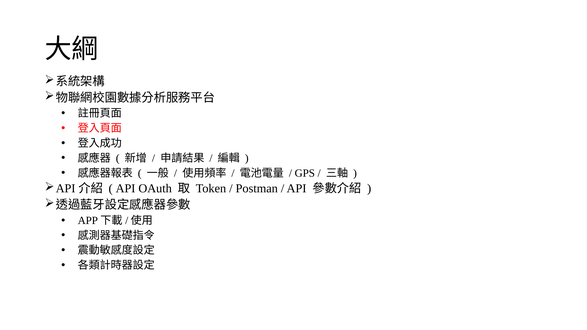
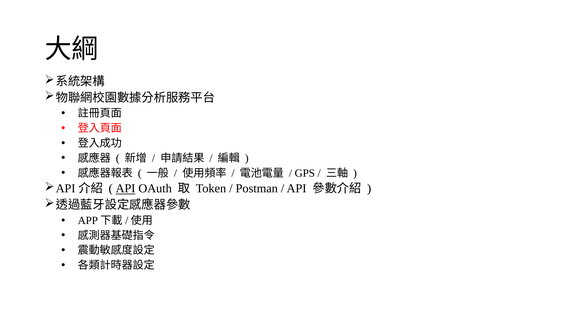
API at (126, 189) underline: none -> present
